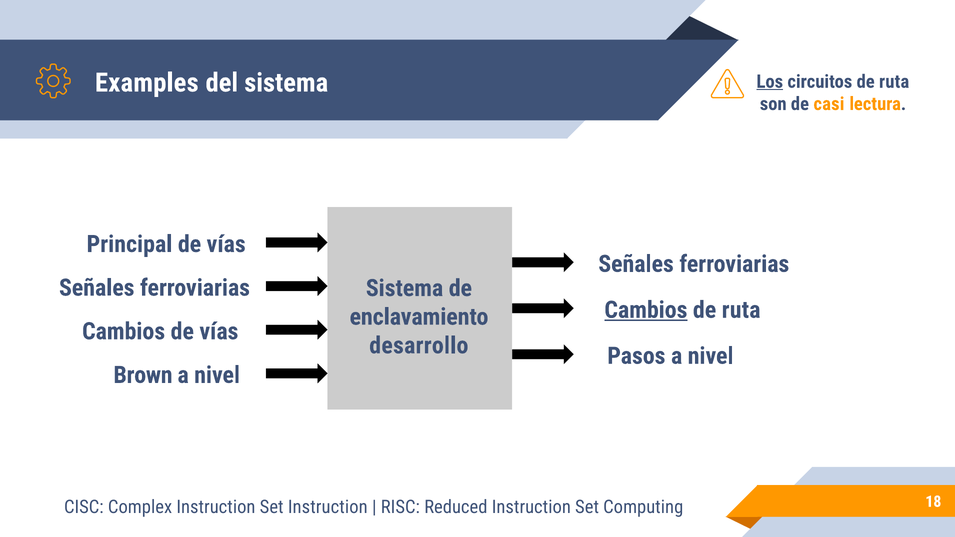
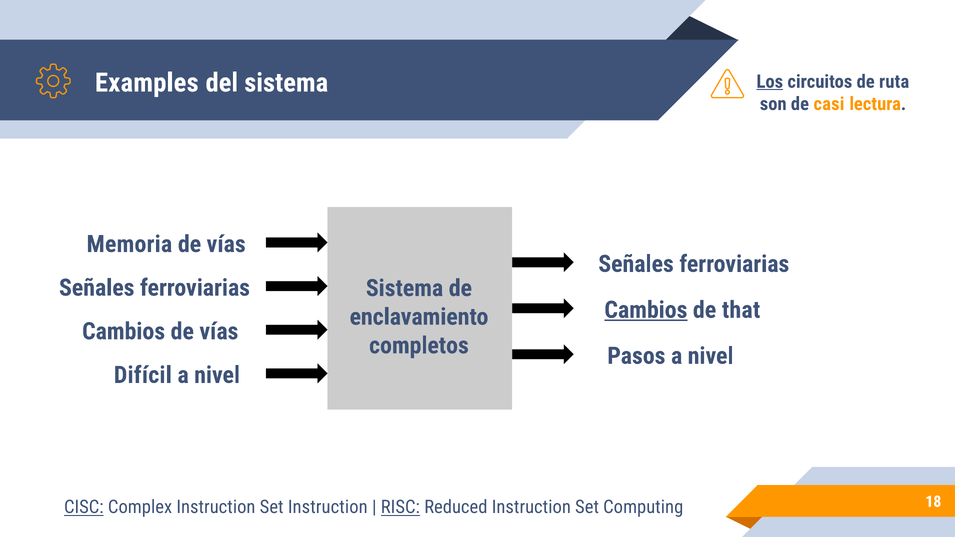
Principal: Principal -> Memoria
ruta at (741, 310): ruta -> that
desarrollo: desarrollo -> completos
Brown: Brown -> Difícil
CISC underline: none -> present
RISC underline: none -> present
